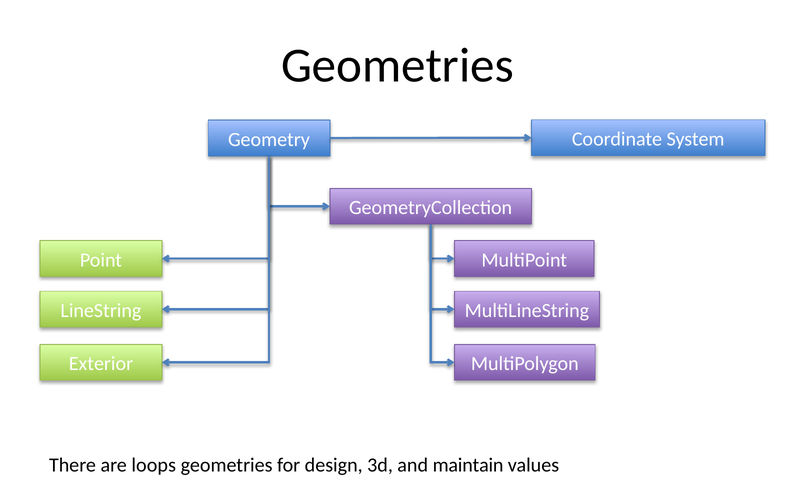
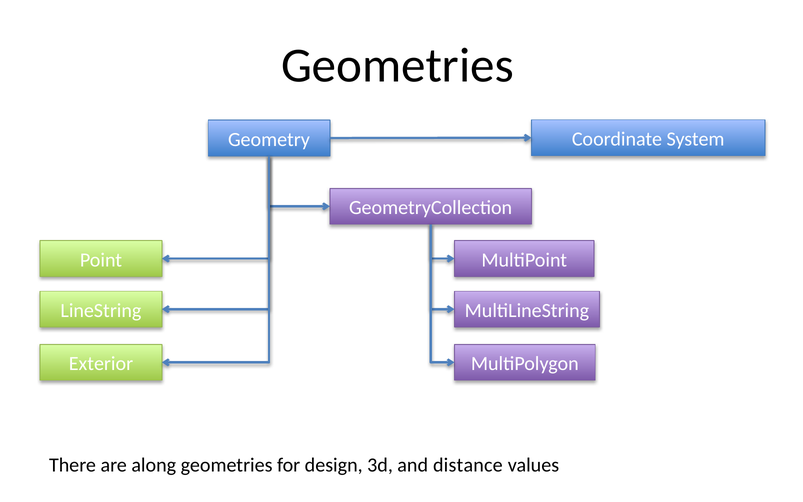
loops: loops -> along
maintain: maintain -> distance
